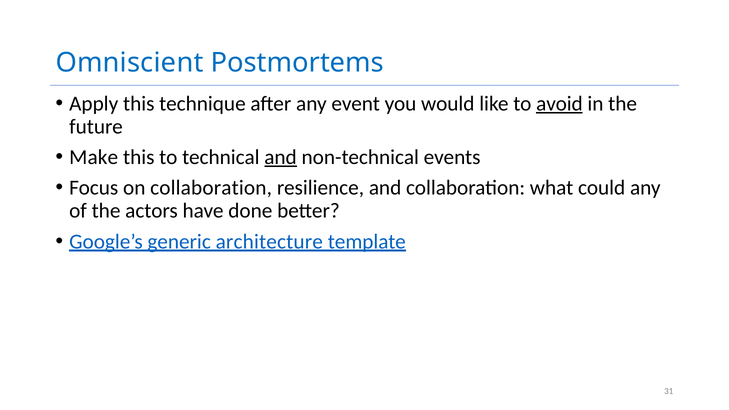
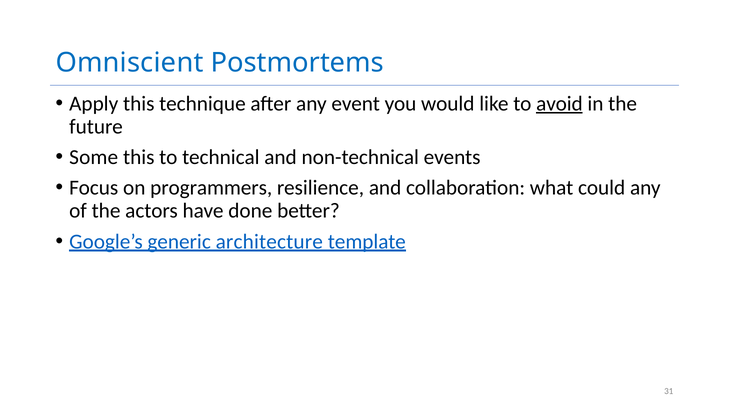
Make: Make -> Some
and at (281, 157) underline: present -> none
on collaboration: collaboration -> programmers
